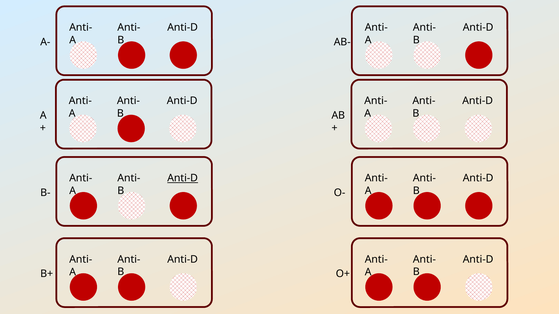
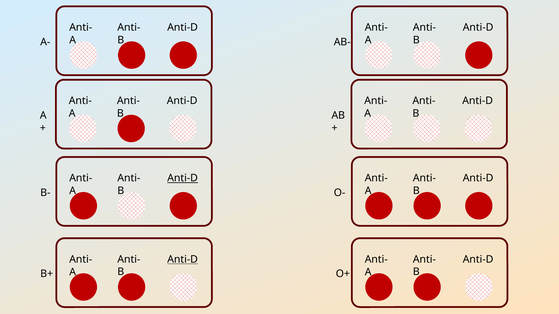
Anti-D at (183, 260) underline: none -> present
